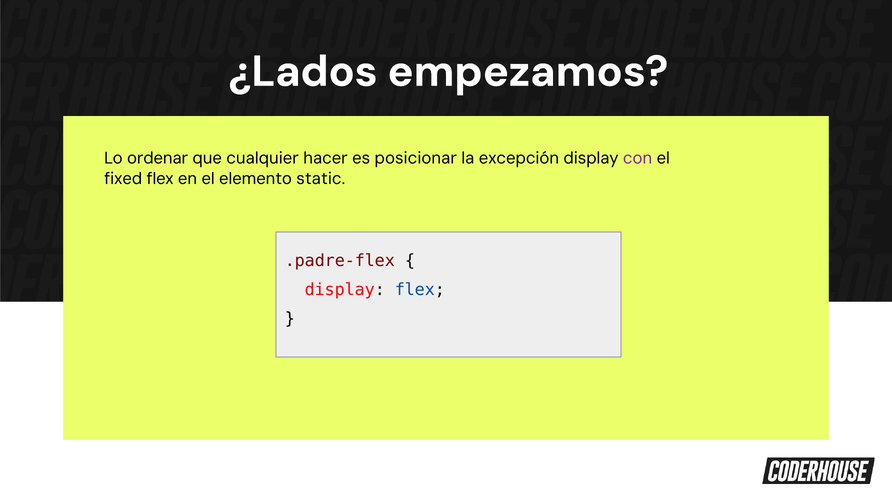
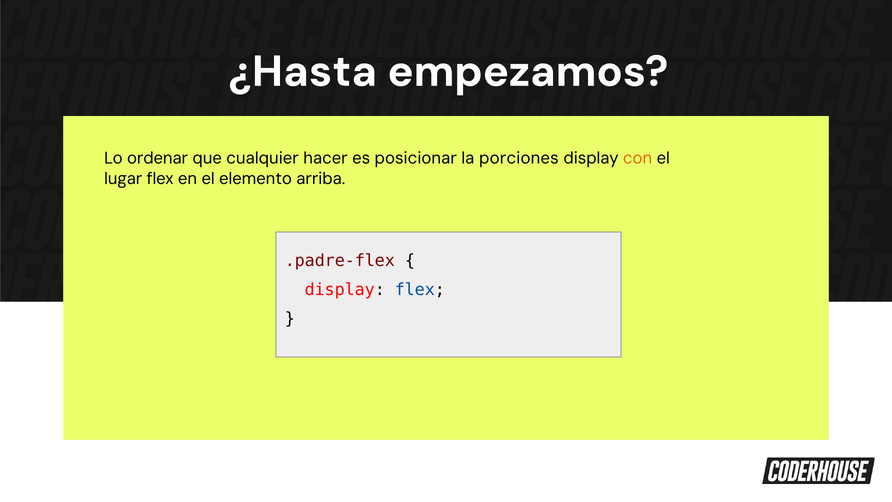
¿Lados: ¿Lados -> ¿Hasta
excepción: excepción -> porciones
con colour: purple -> orange
fixed: fixed -> lugar
static: static -> arriba
